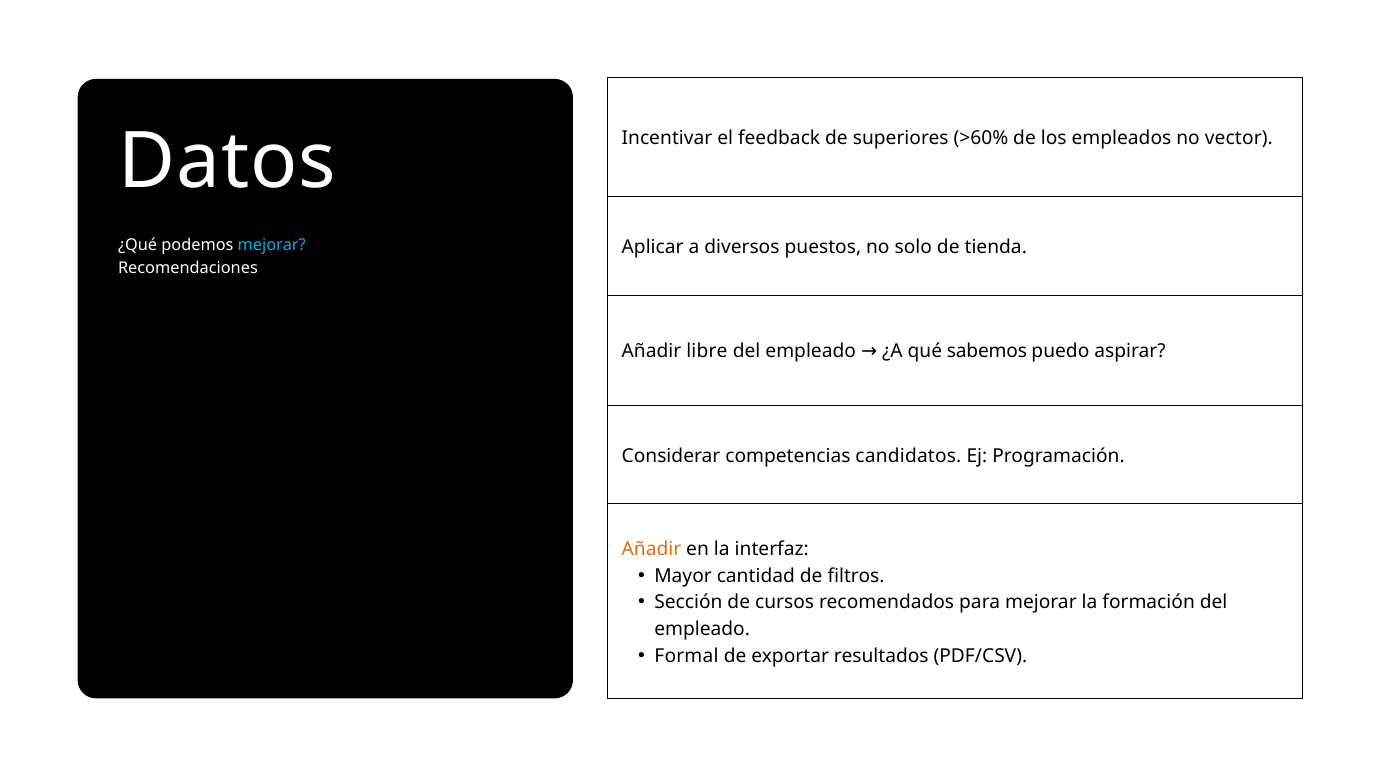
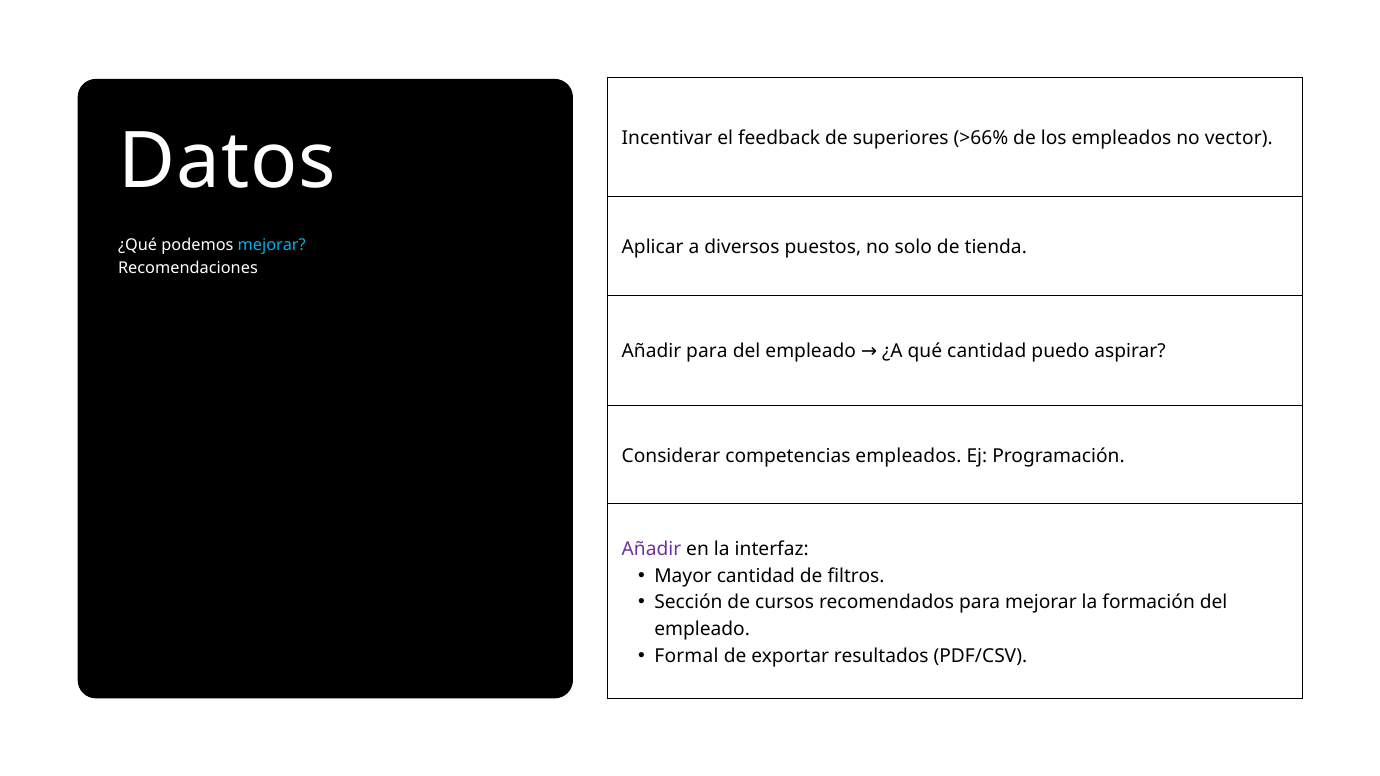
>60%: >60% -> >66%
Añadir libre: libre -> para
qué sabemos: sabemos -> cantidad
competencias candidatos: candidatos -> empleados
Añadir at (652, 549) colour: orange -> purple
